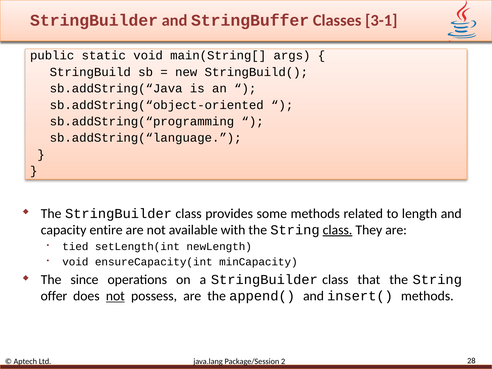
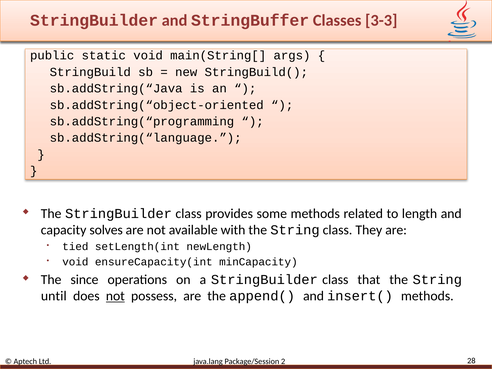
3-1: 3-1 -> 3-3
entire: entire -> solves
class at (338, 230) underline: present -> none
offer: offer -> until
